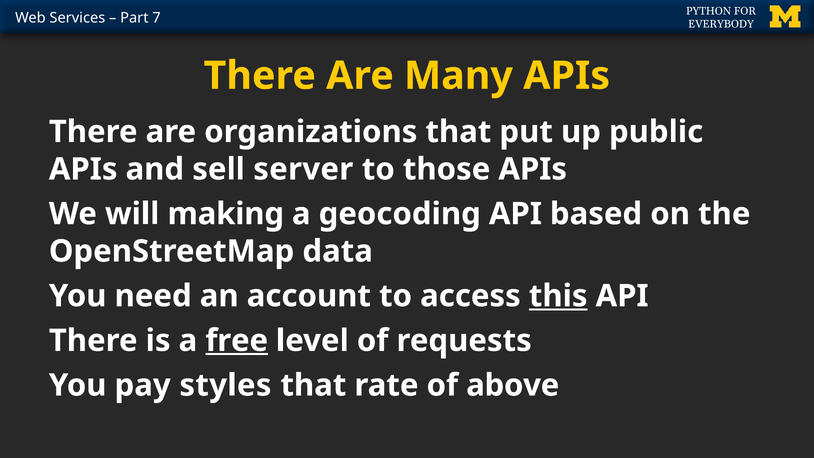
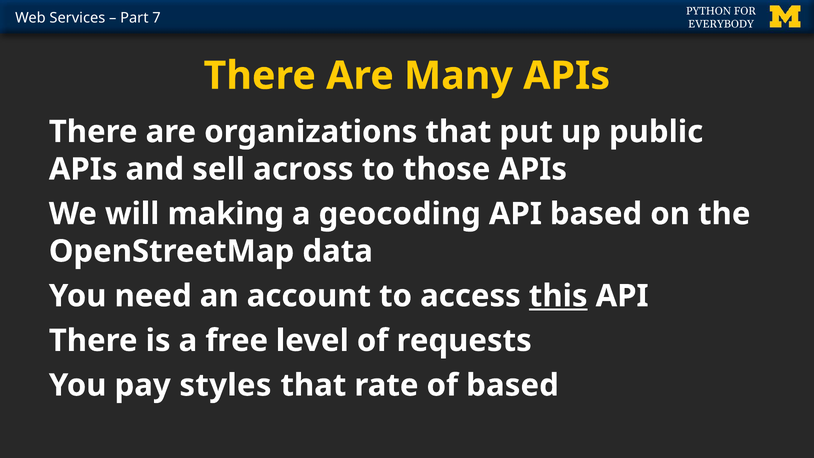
server: server -> across
free underline: present -> none
of above: above -> based
